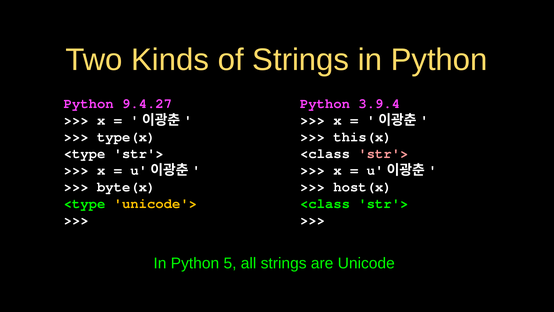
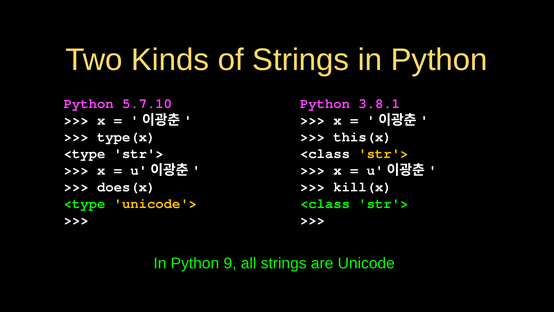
9.4.27: 9.4.27 -> 5.7.10
3.9.4: 3.9.4 -> 3.8.1
str'> at (383, 153) colour: pink -> yellow
byte(x: byte(x -> does(x
host(x: host(x -> kill(x
5: 5 -> 9
